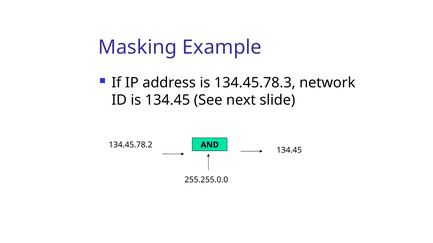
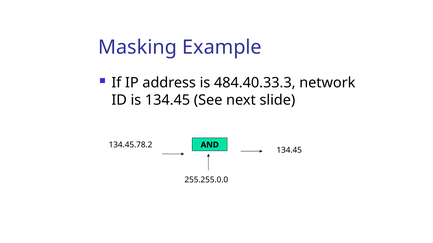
134.45.78.3: 134.45.78.3 -> 484.40.33.3
